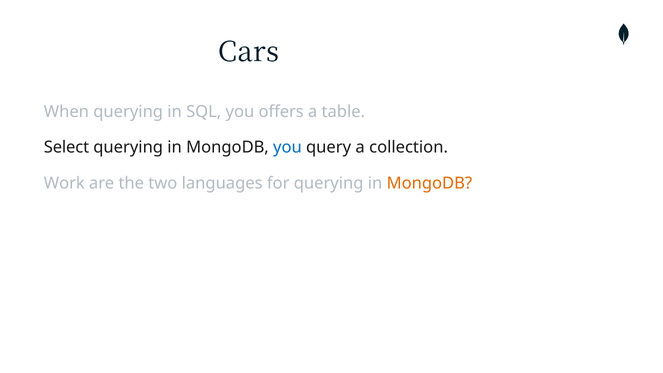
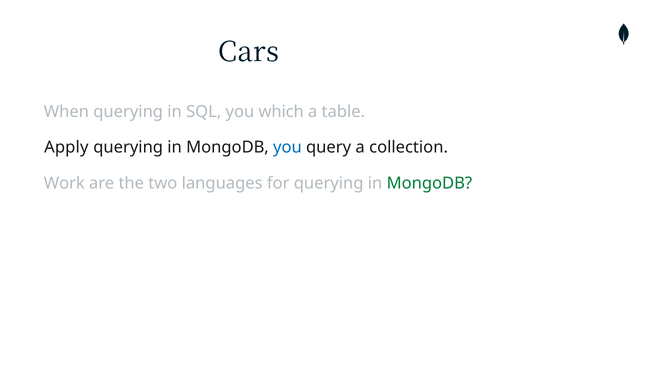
offers: offers -> which
Select: Select -> Apply
MongoDB at (429, 183) colour: orange -> green
